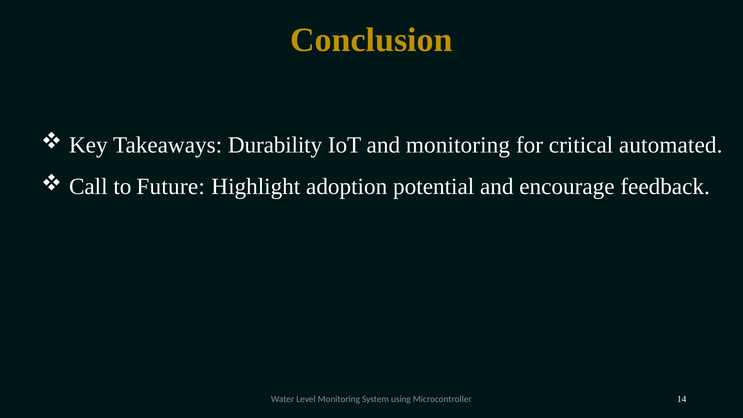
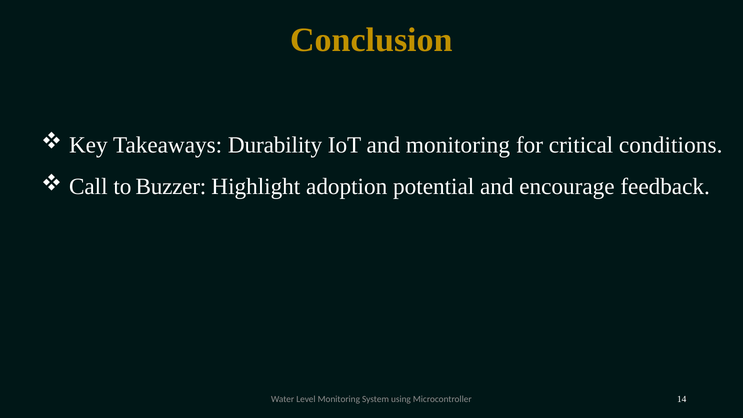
automated: automated -> conditions
Future: Future -> Buzzer
